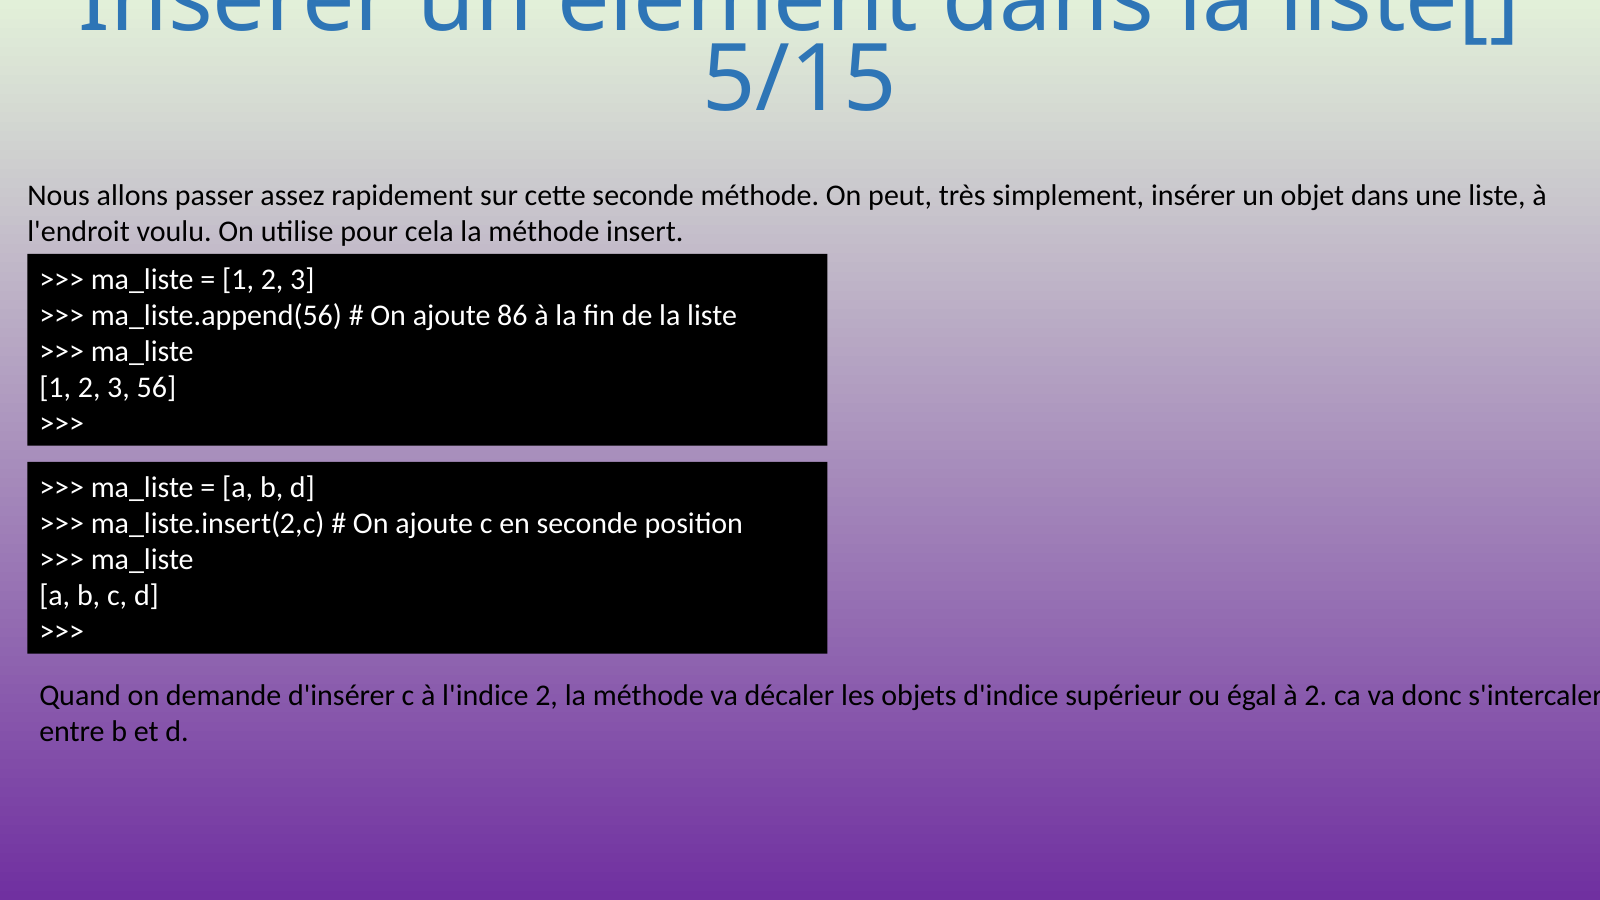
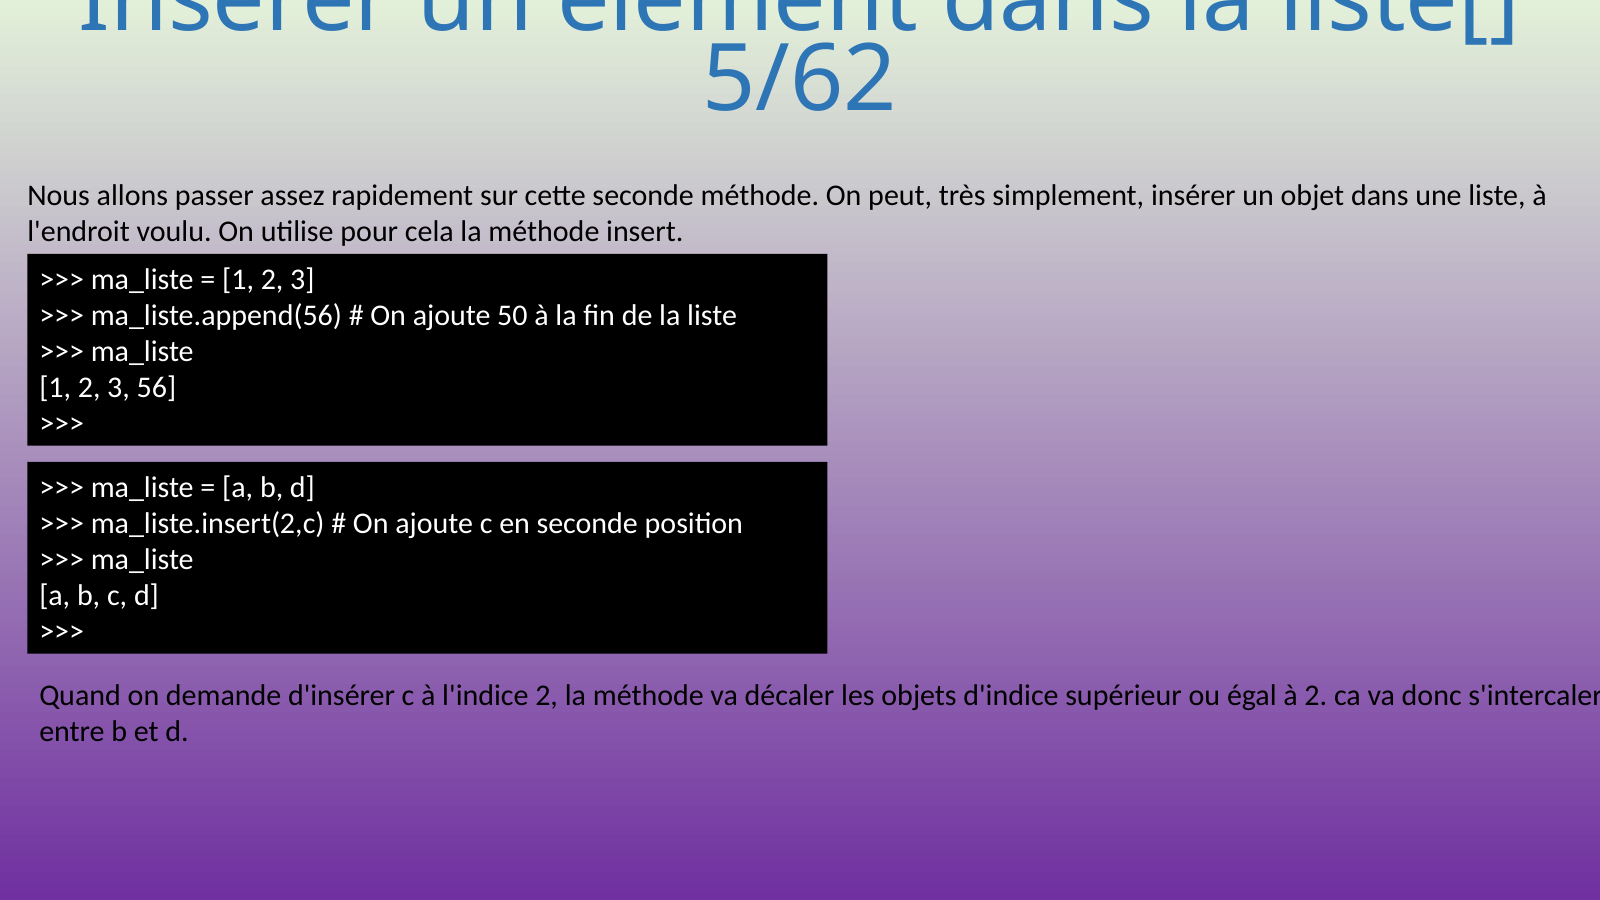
5/15: 5/15 -> 5/62
86: 86 -> 50
